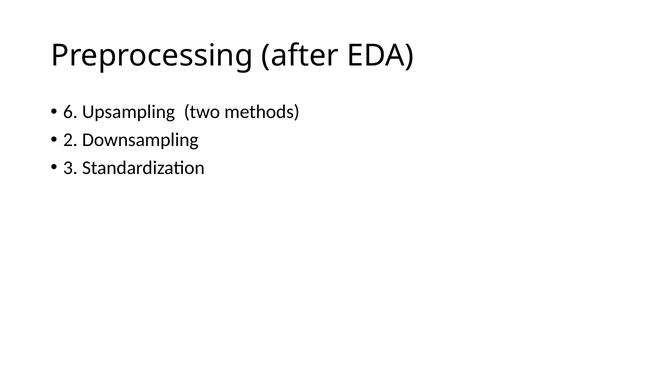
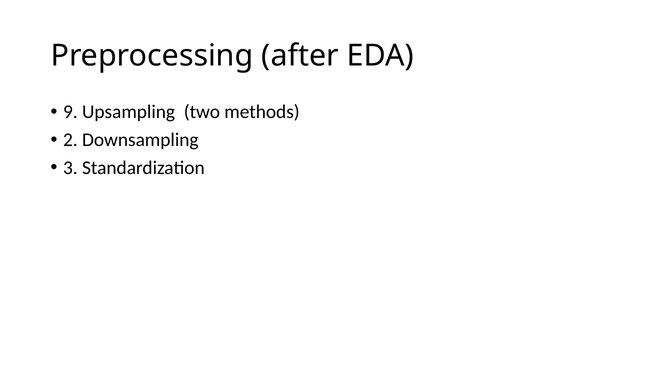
6: 6 -> 9
